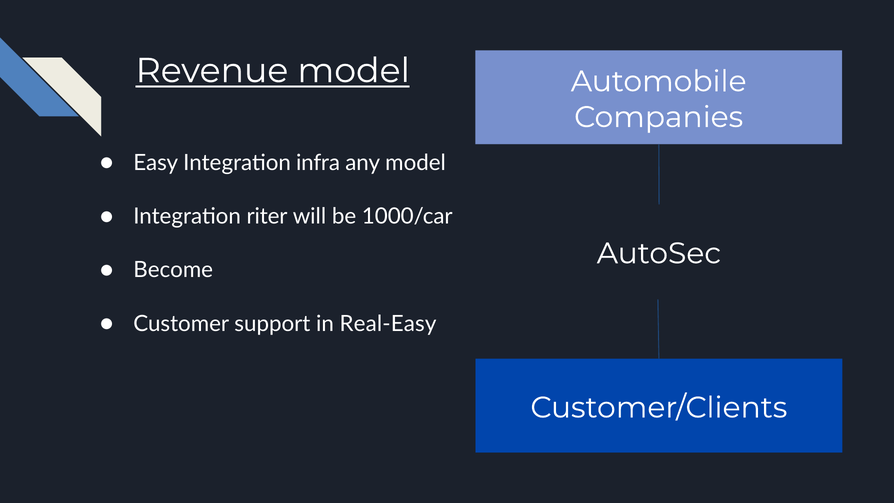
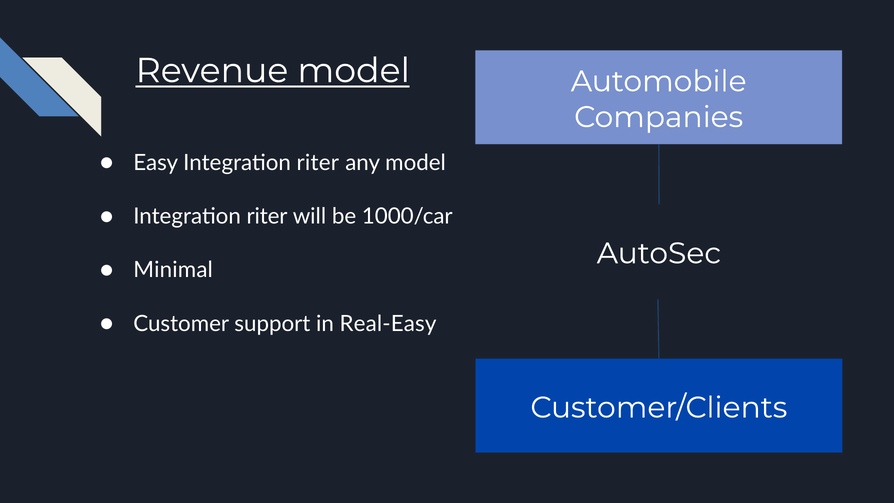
Easy Integration infra: infra -> riter
Become: Become -> Minimal
